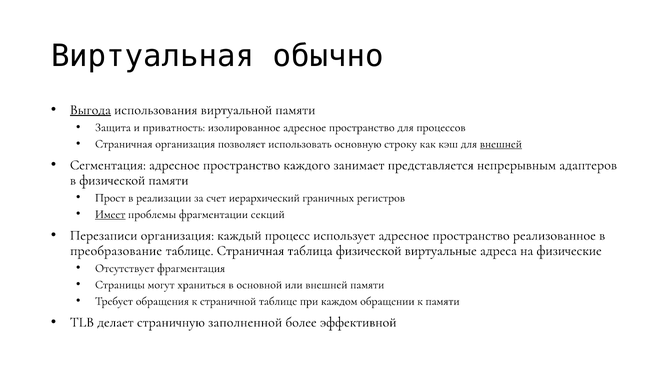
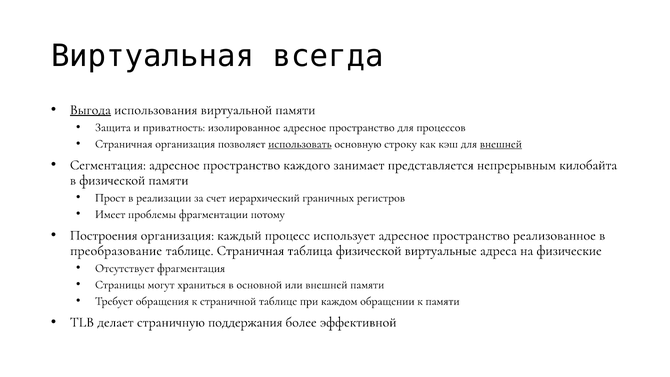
обычно: обычно -> всегда
использовать underline: none -> present
адаптеров: адаптеров -> килобайта
Имеет underline: present -> none
секций: секций -> потому
Перезаписи: Перезаписи -> Построения
заполненной: заполненной -> поддержания
